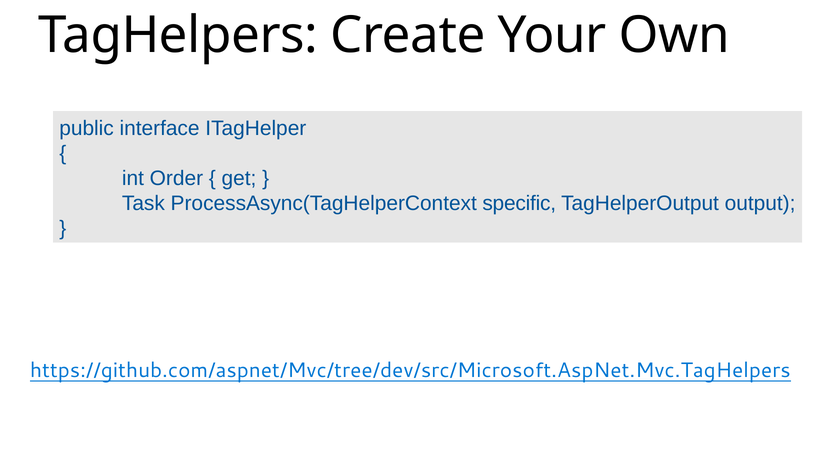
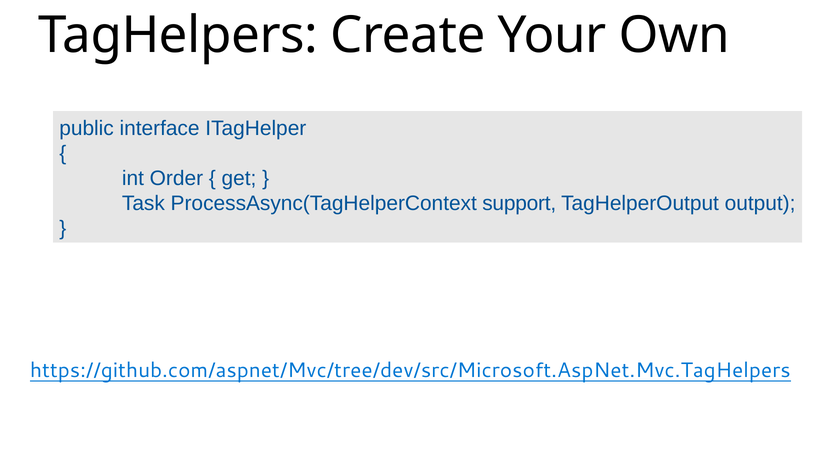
specific: specific -> support
